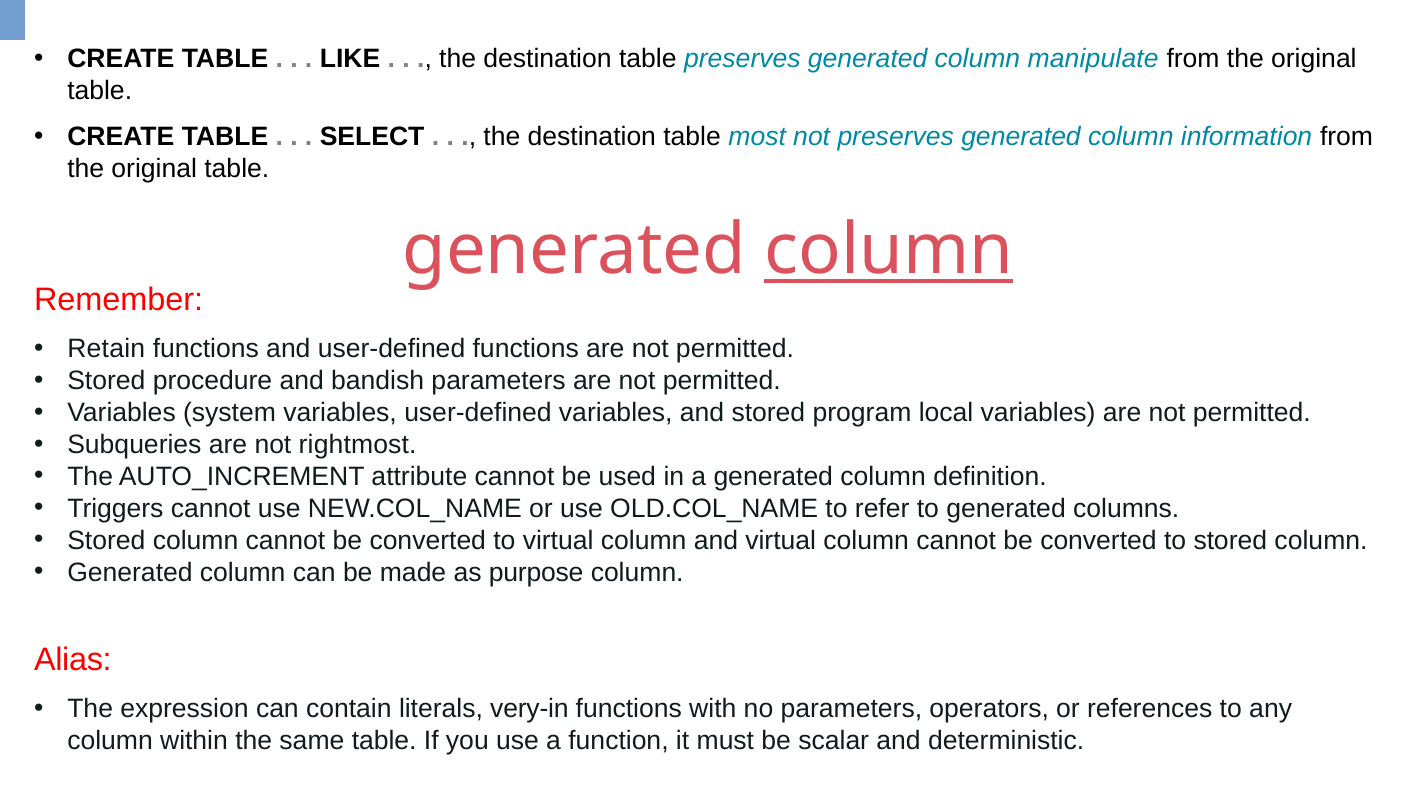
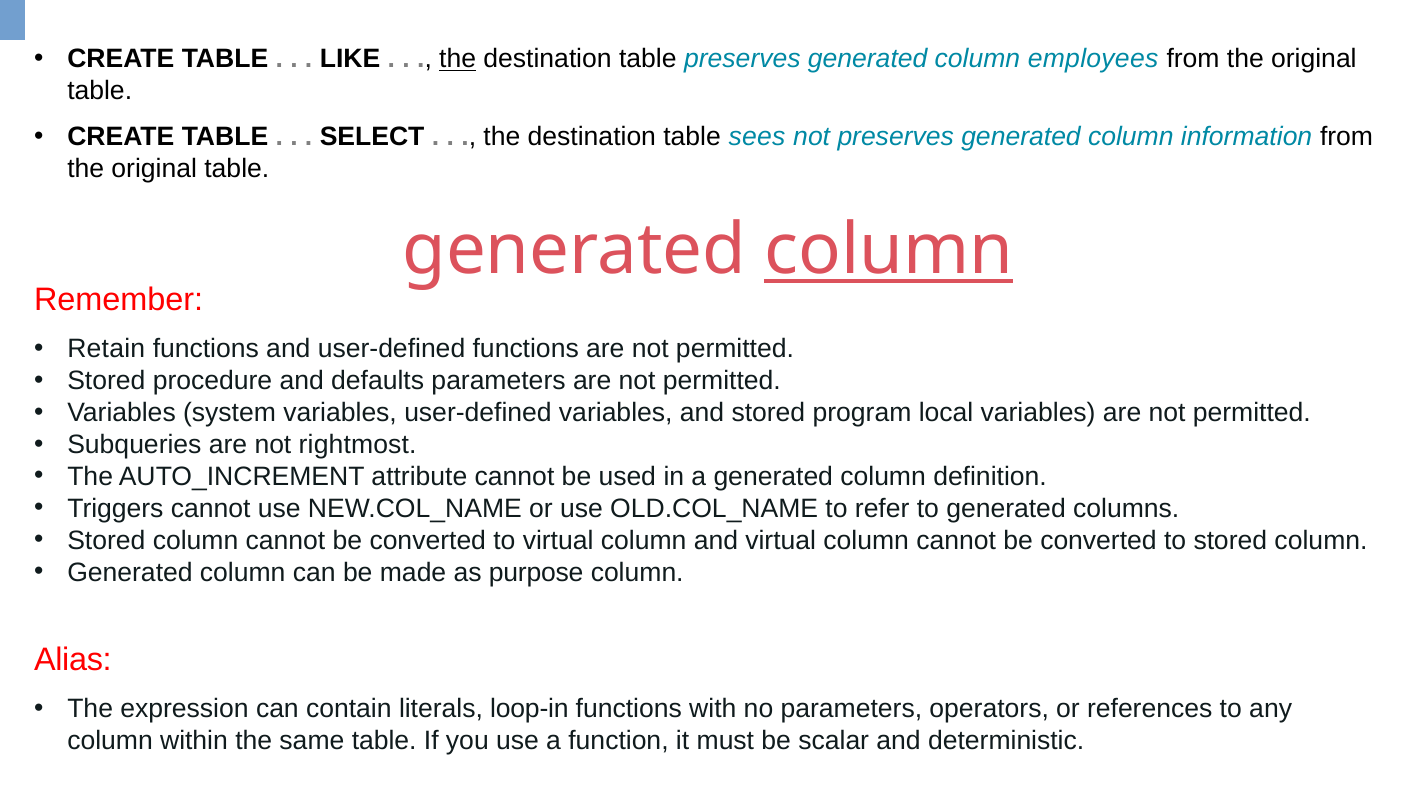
the at (458, 59) underline: none -> present
manipulate: manipulate -> employees
most: most -> sees
bandish: bandish -> defaults
very-in: very-in -> loop-in
